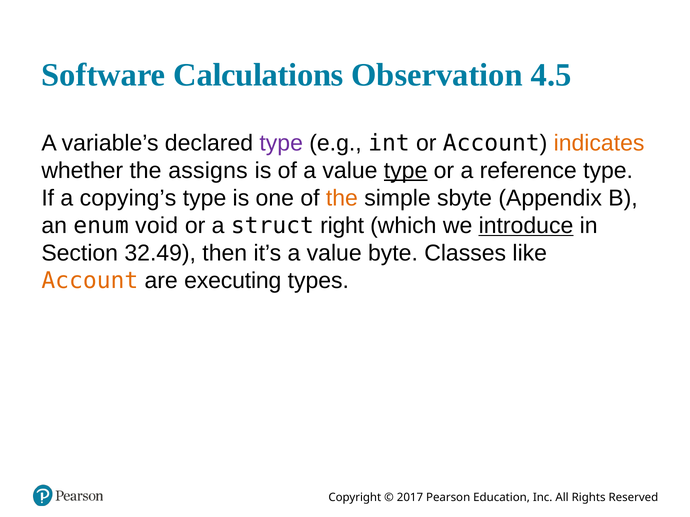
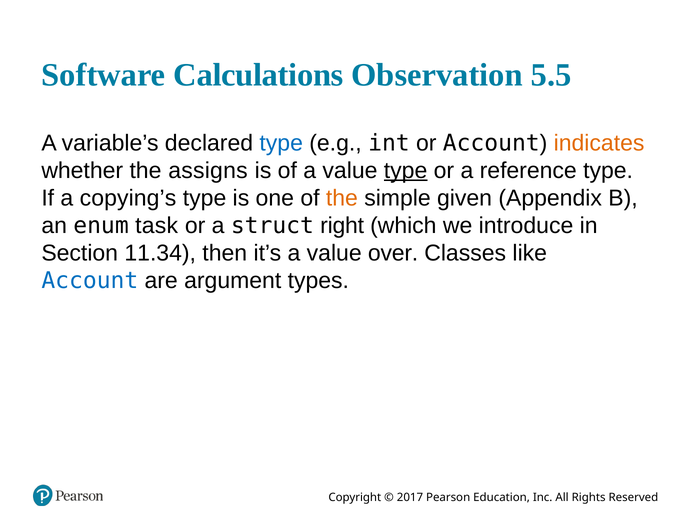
4.5: 4.5 -> 5.5
type at (281, 143) colour: purple -> blue
sbyte: sbyte -> given
void: void -> task
introduce underline: present -> none
32.49: 32.49 -> 11.34
byte: byte -> over
Account at (90, 281) colour: orange -> blue
executing: executing -> argument
